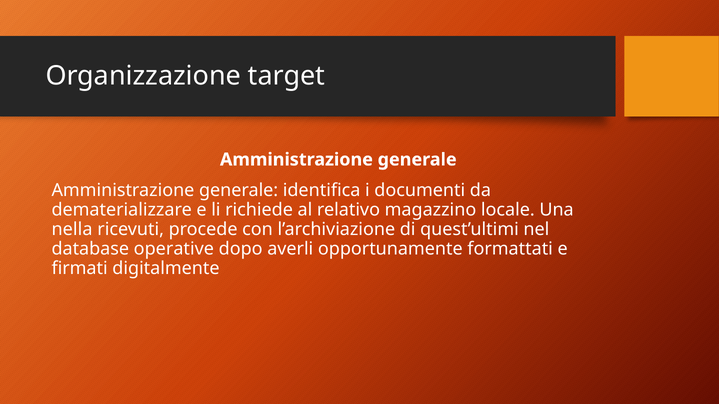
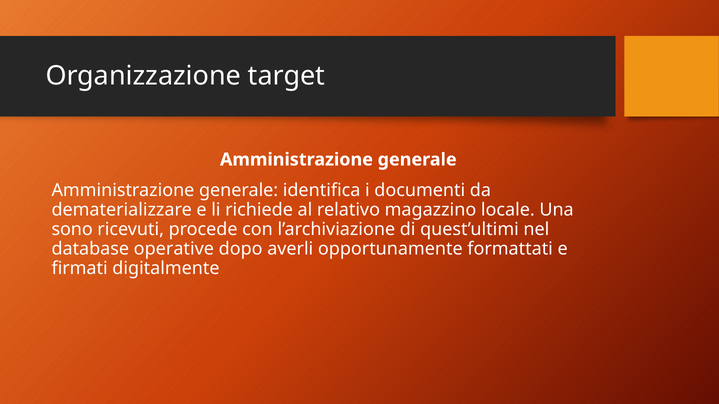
nella: nella -> sono
